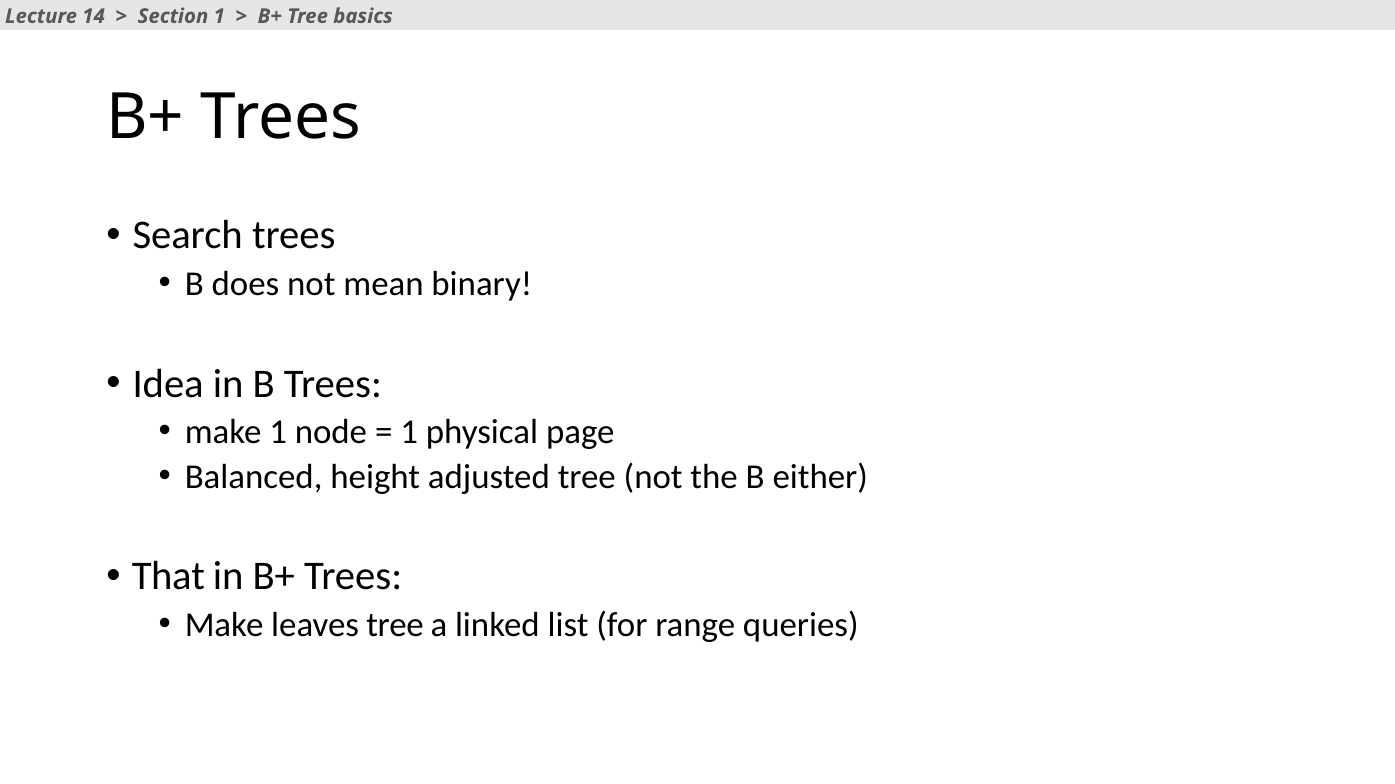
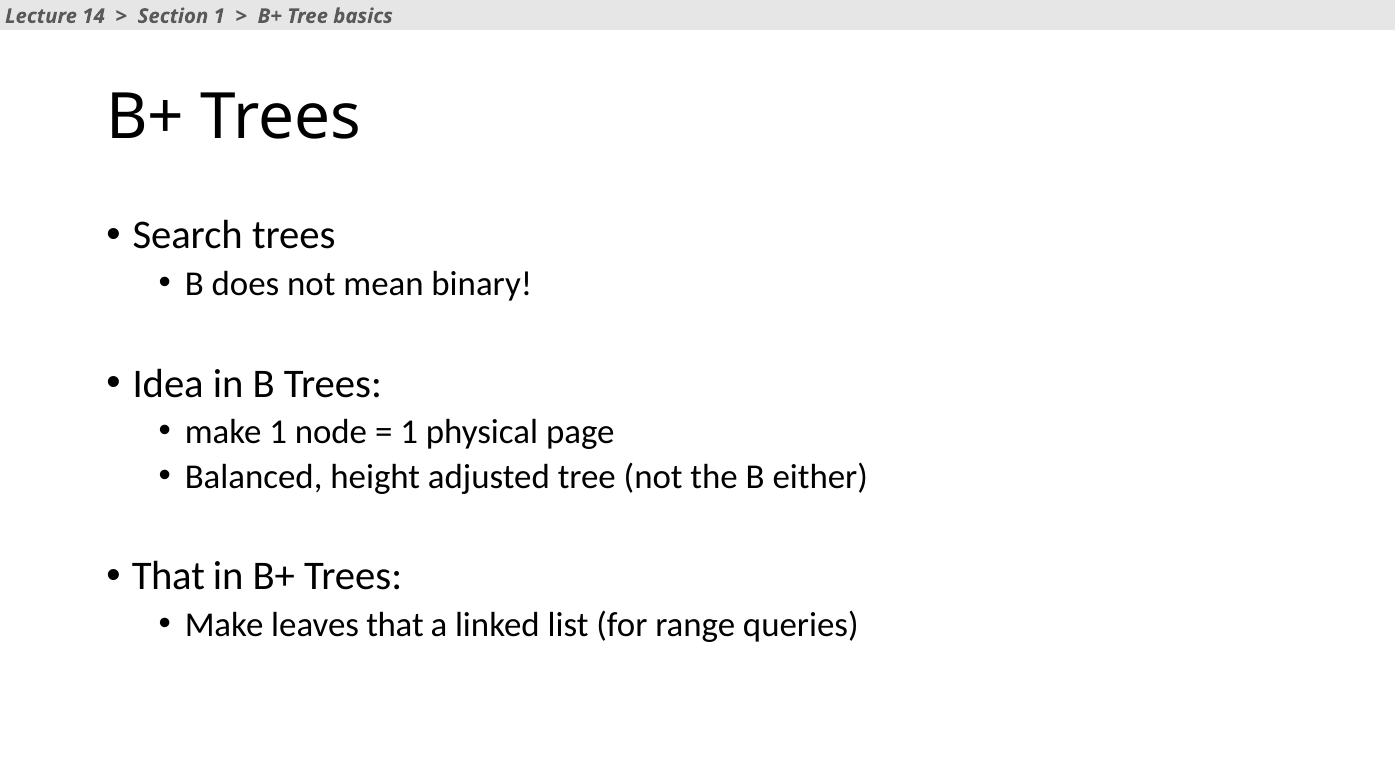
leaves tree: tree -> that
